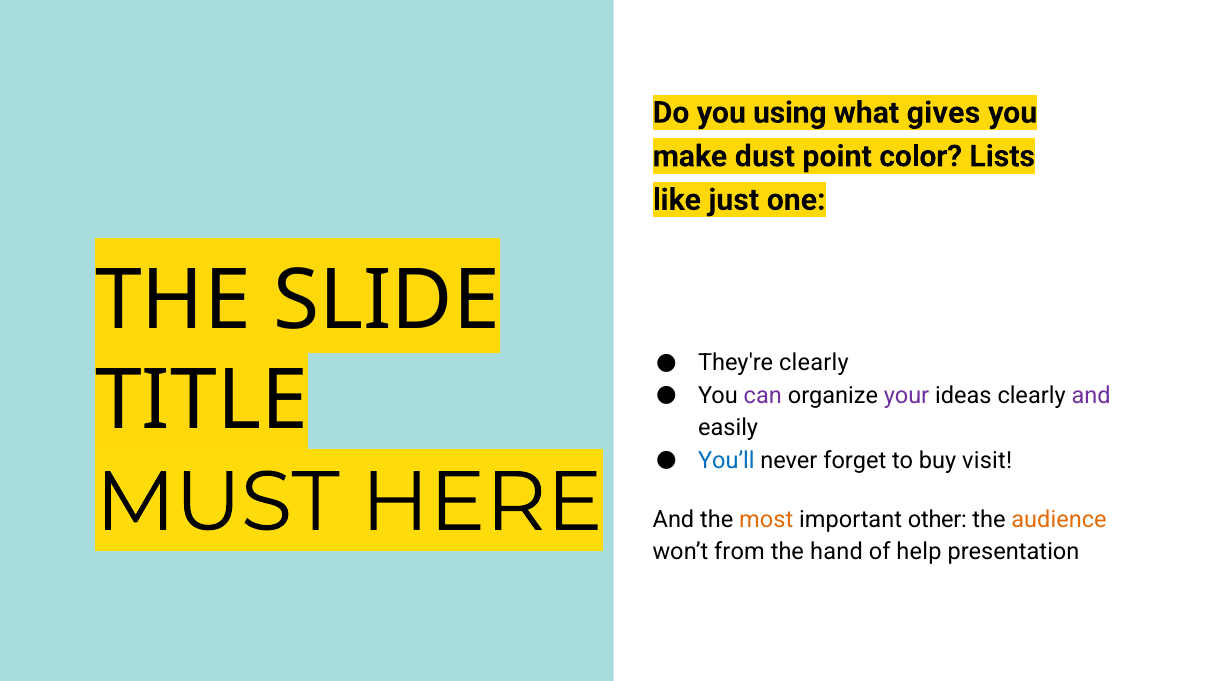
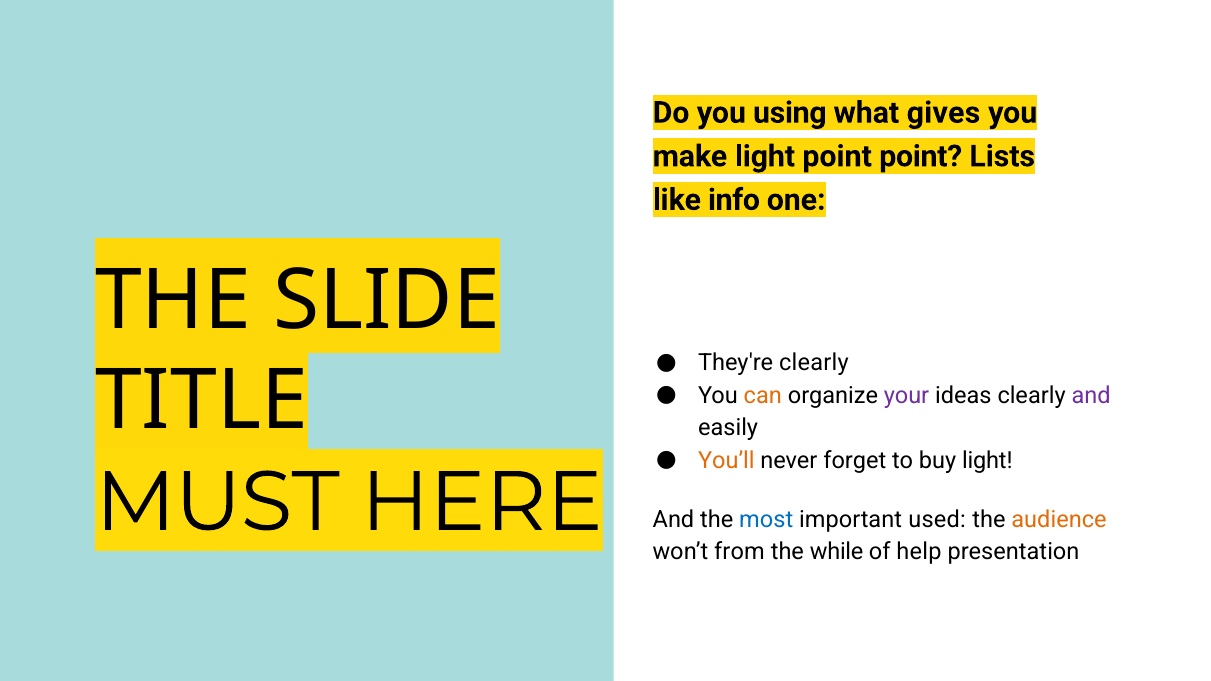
make dust: dust -> light
point color: color -> point
just: just -> info
can colour: purple -> orange
You’ll colour: blue -> orange
buy visit: visit -> light
most colour: orange -> blue
other: other -> used
hand: hand -> while
